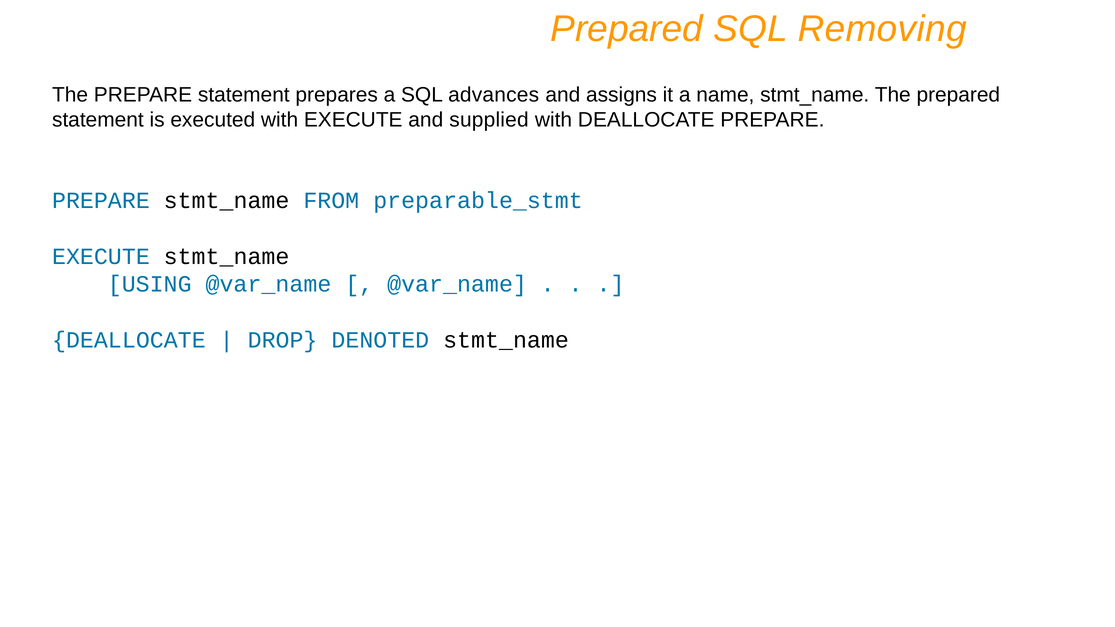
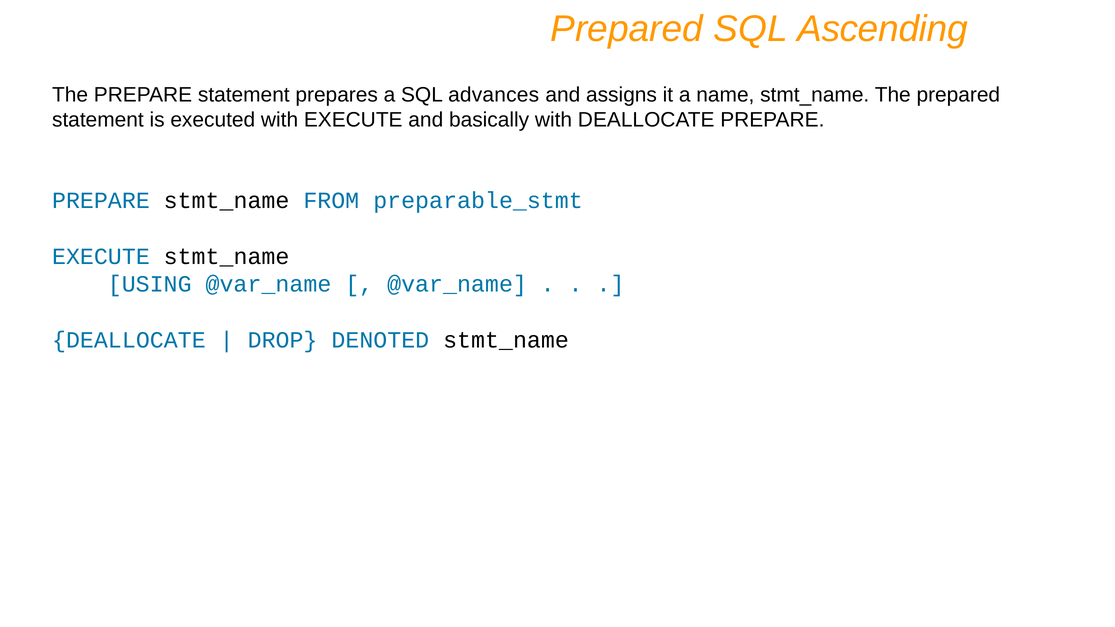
Removing: Removing -> Ascending
supplied: supplied -> basically
